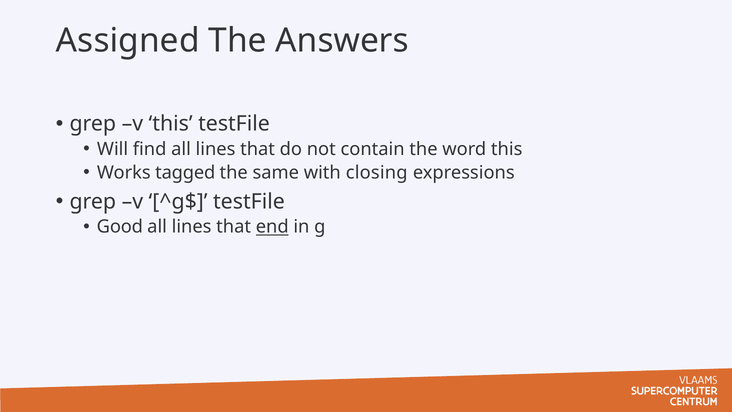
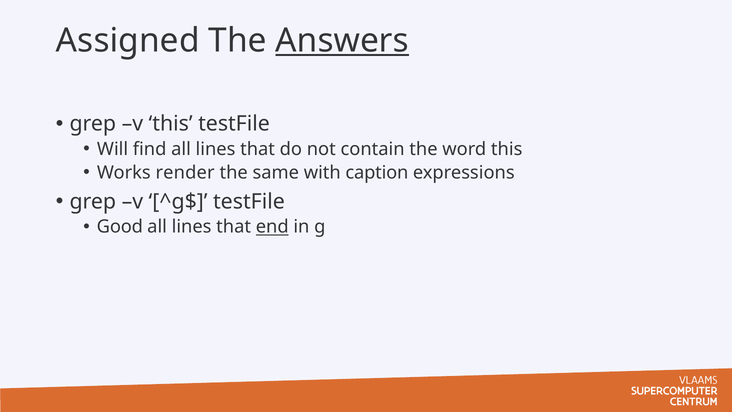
Answers underline: none -> present
tagged: tagged -> render
closing: closing -> caption
